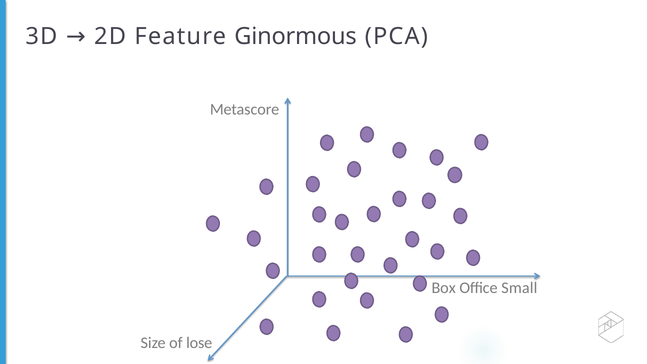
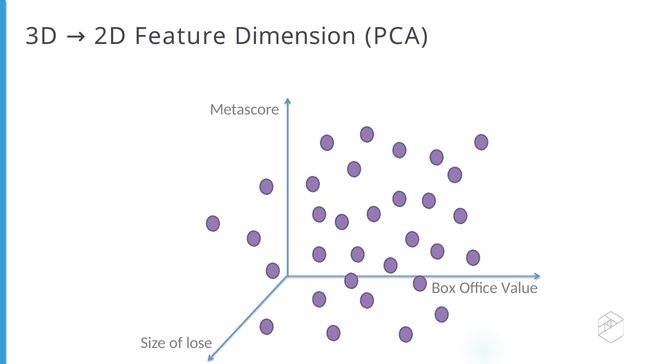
Ginormous: Ginormous -> Dimension
Small: Small -> Value
